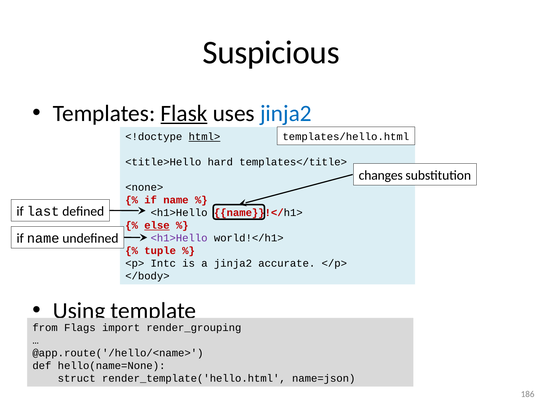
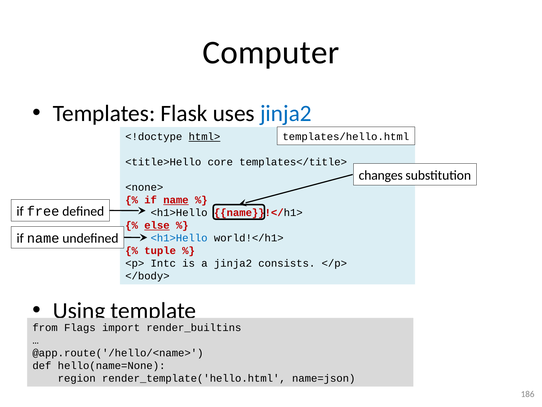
Suspicious: Suspicious -> Computer
Flask underline: present -> none
hard: hard -> core
name at (176, 200) underline: none -> present
last: last -> free
<h1>Hello at (179, 238) colour: purple -> blue
accurate: accurate -> consists
render_grouping: render_grouping -> render_builtins
struct: struct -> region
